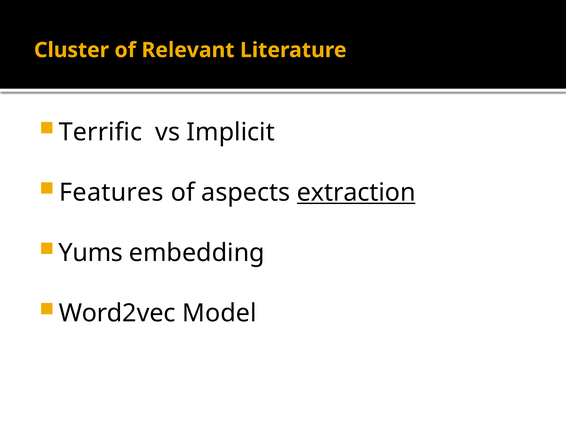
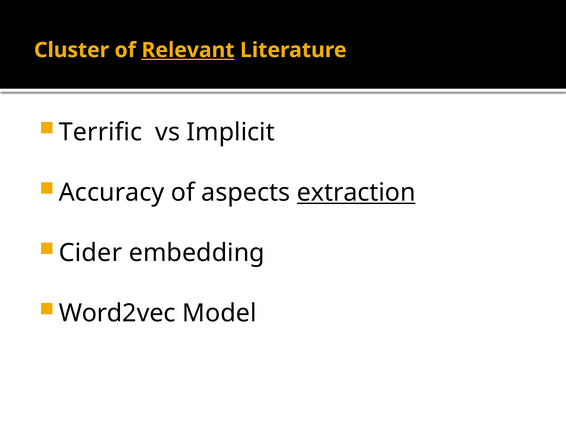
Relevant underline: none -> present
Features: Features -> Accuracy
Yums: Yums -> Cider
